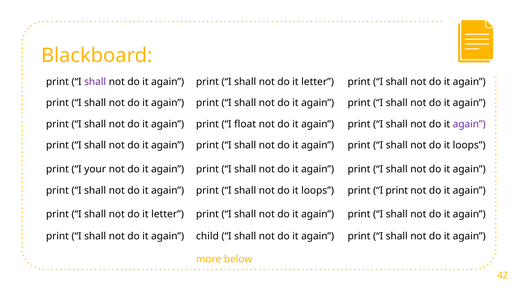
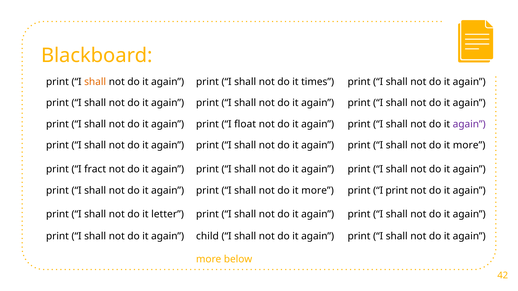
shall at (95, 82) colour: purple -> orange
letter at (318, 82): letter -> times
loops at (469, 145): loops -> more
your: your -> fract
loops at (318, 191): loops -> more
